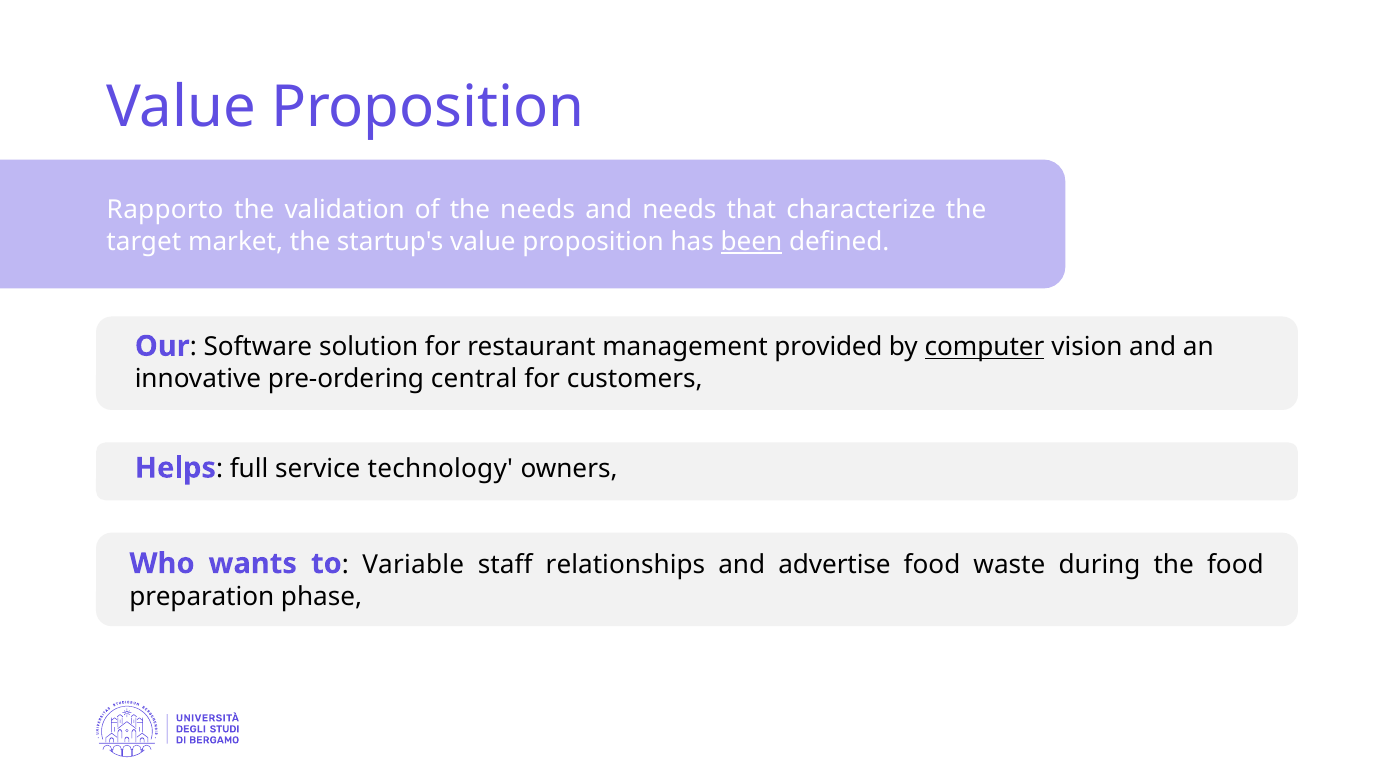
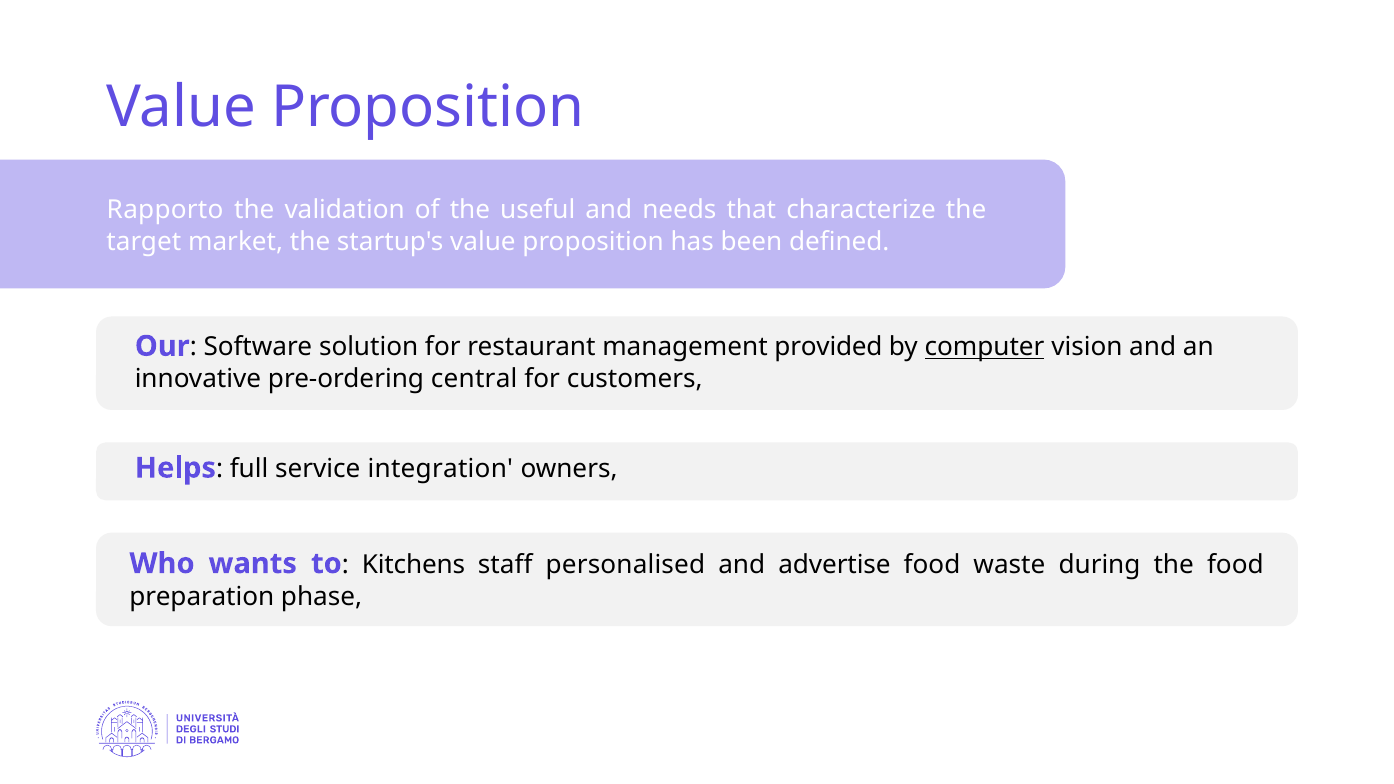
the needs: needs -> useful
been underline: present -> none
technology: technology -> integration
Variable: Variable -> Kitchens
relationships: relationships -> personalised
